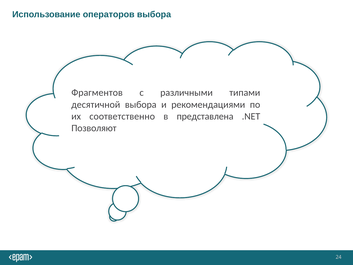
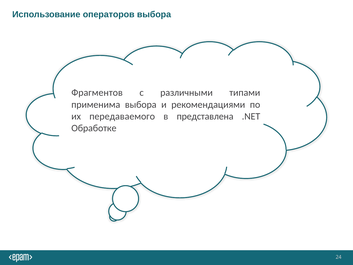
десятичной: десятичной -> применима
соответственно: соответственно -> передаваемого
Позволяют: Позволяют -> Обработке
